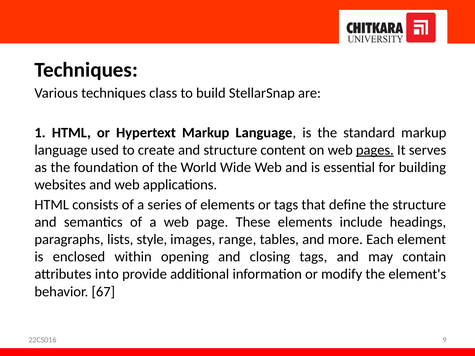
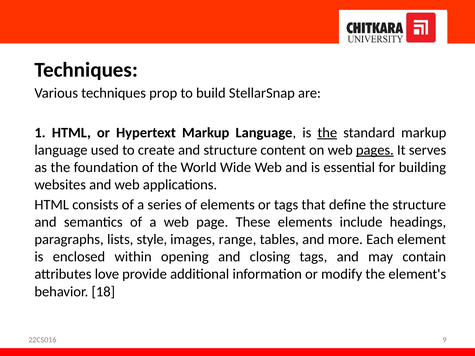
class: class -> prop
the at (327, 133) underline: none -> present
into: into -> love
67: 67 -> 18
